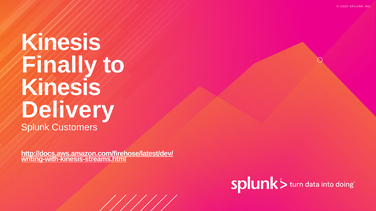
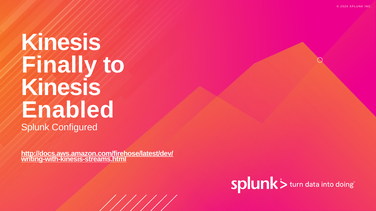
Delivery: Delivery -> Enabled
Customers: Customers -> Configured
